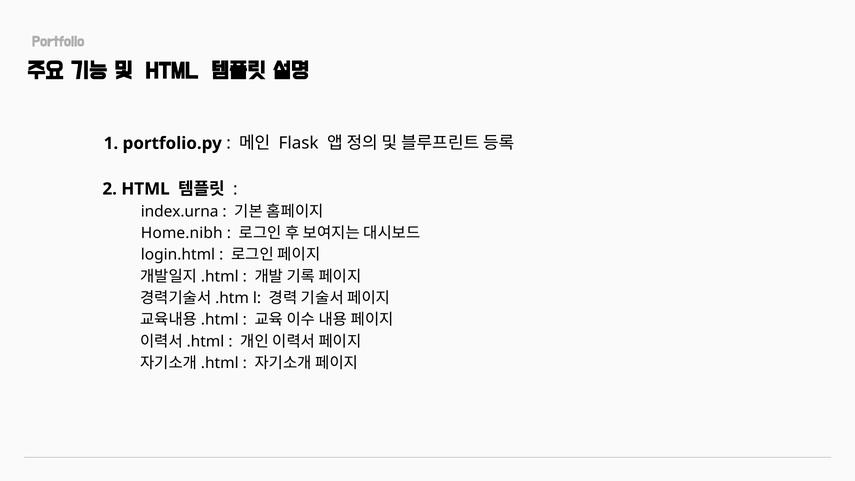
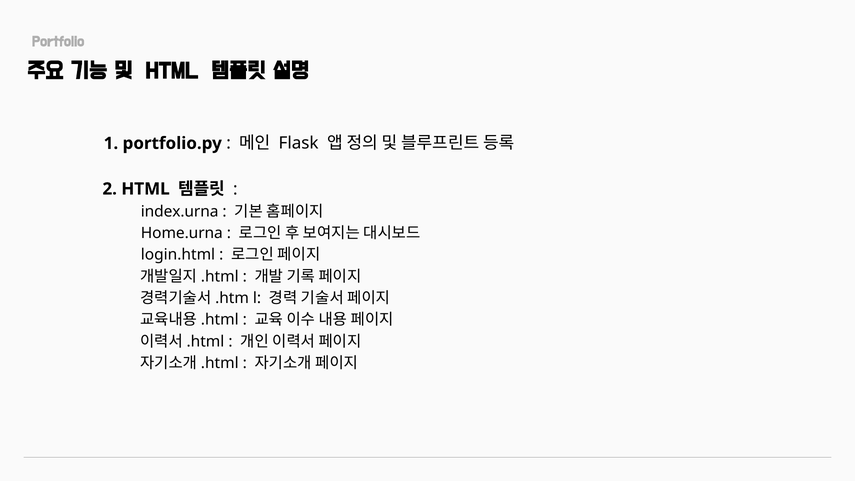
Home.nibh: Home.nibh -> Home.urna
